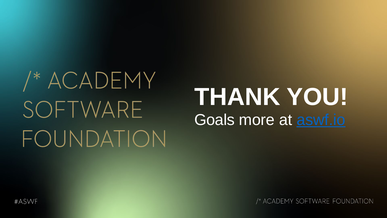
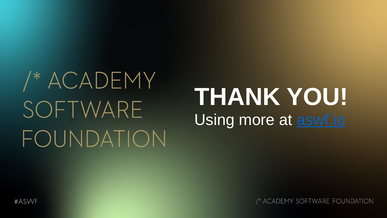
Goals: Goals -> Using
